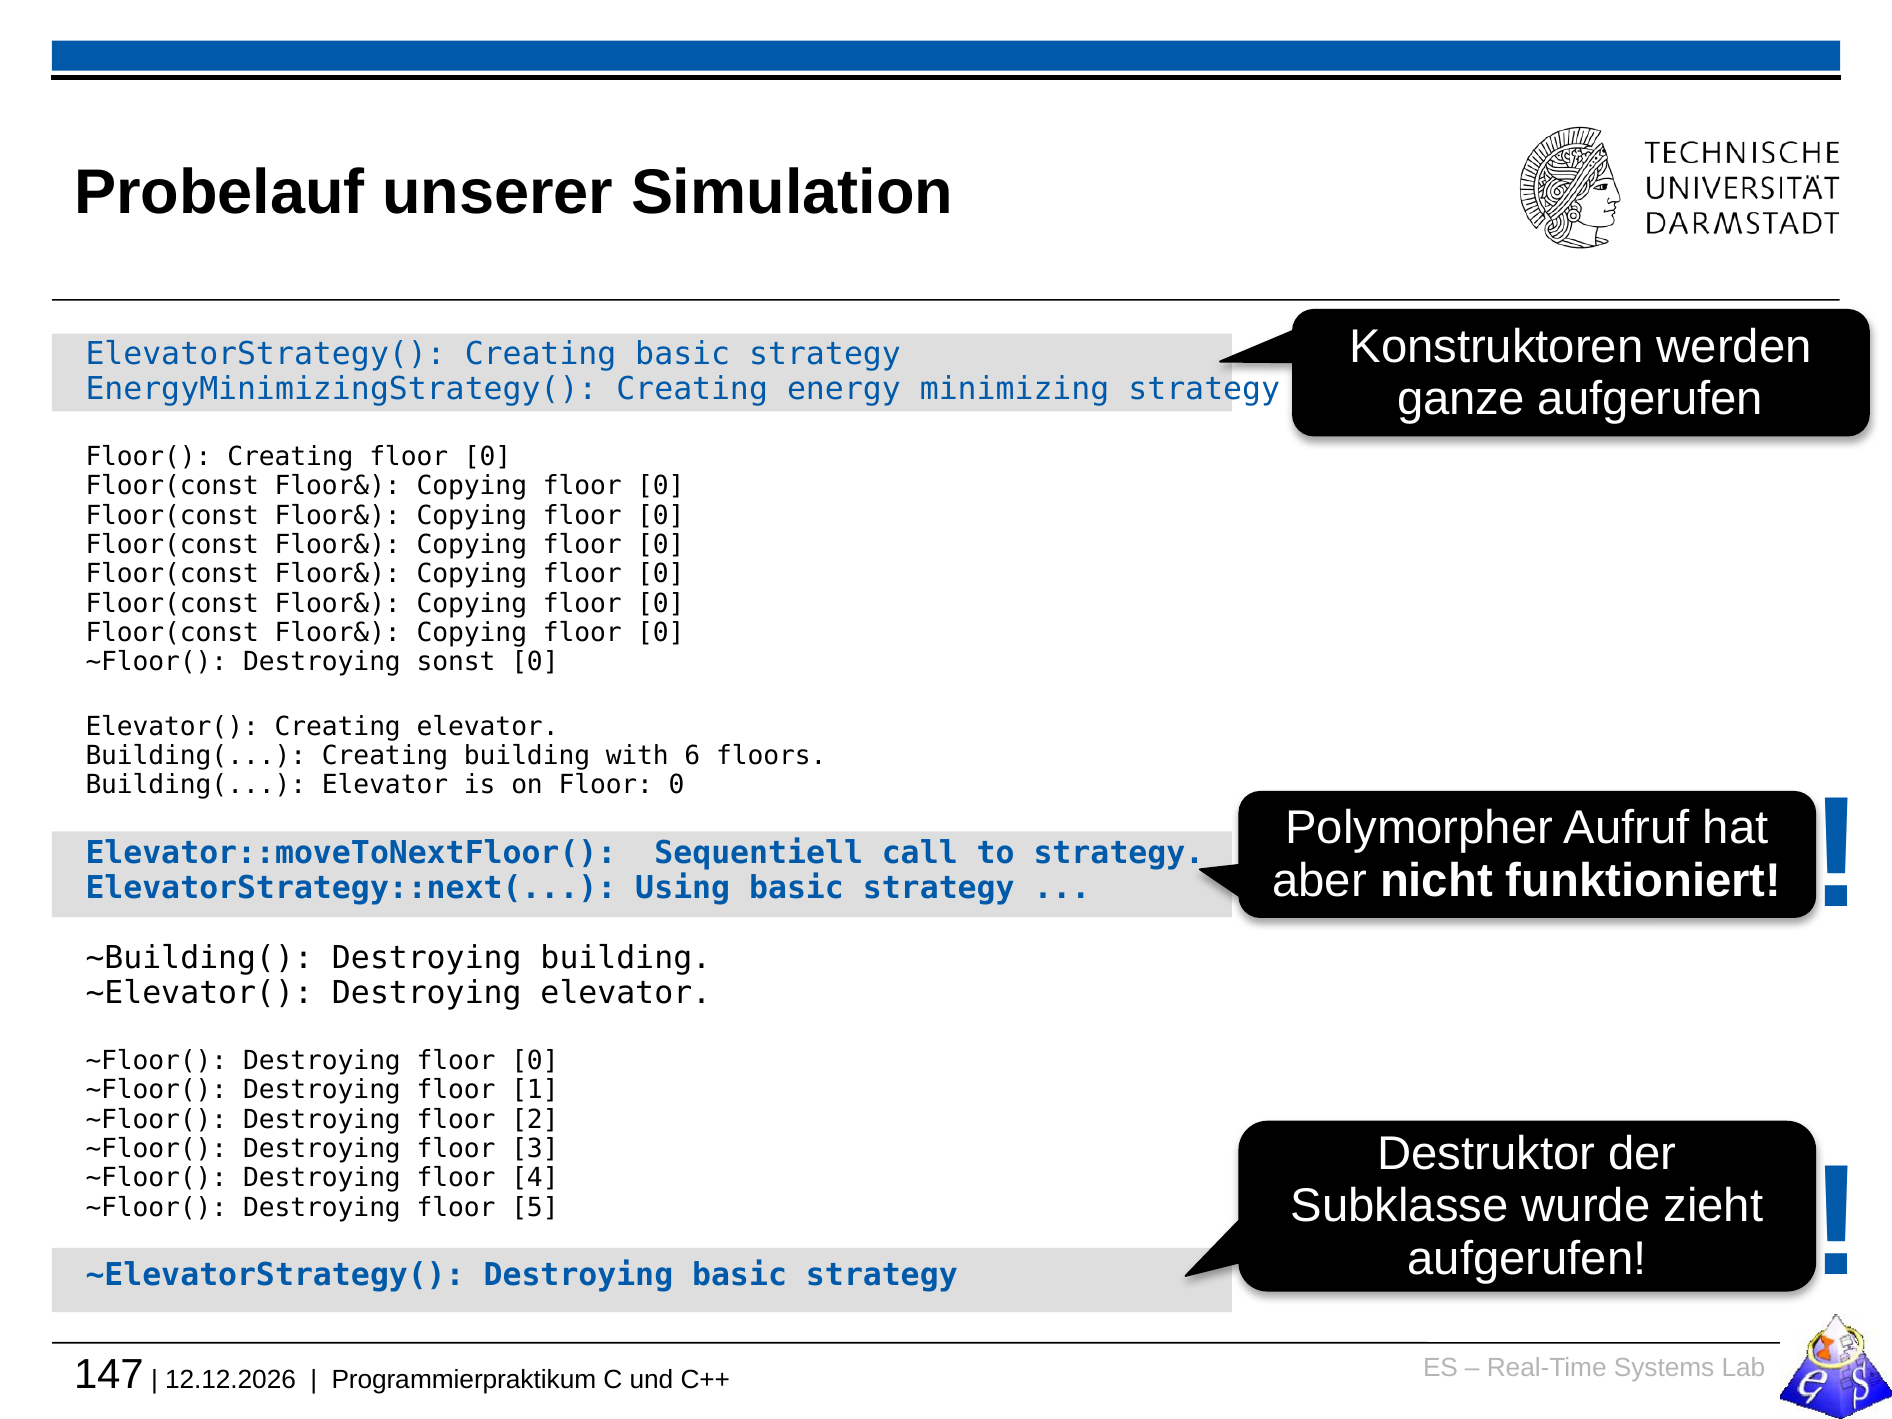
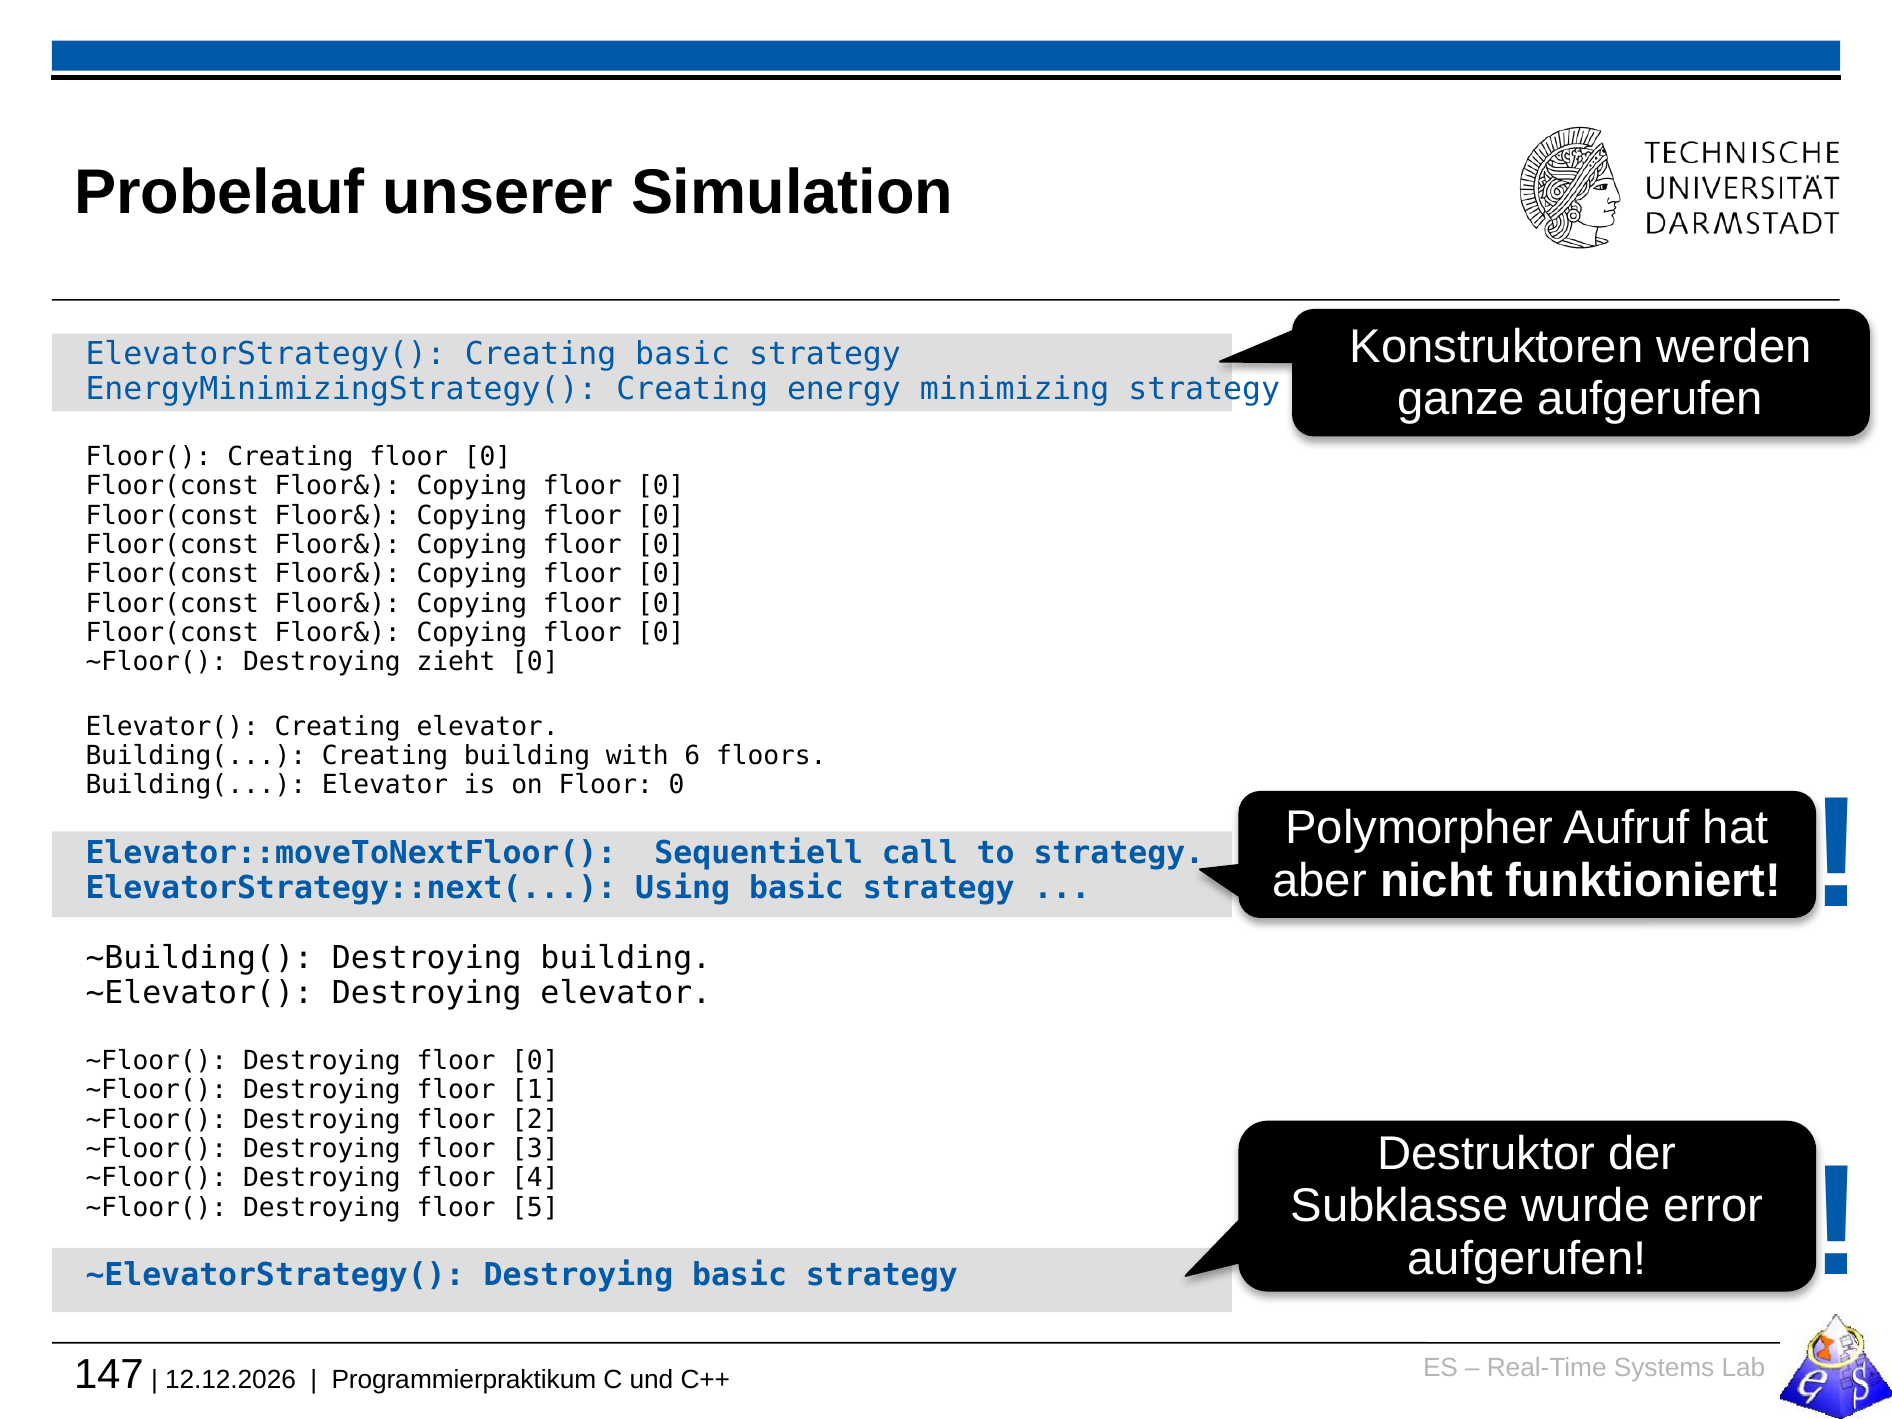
sonst: sonst -> zieht
zieht: zieht -> error
